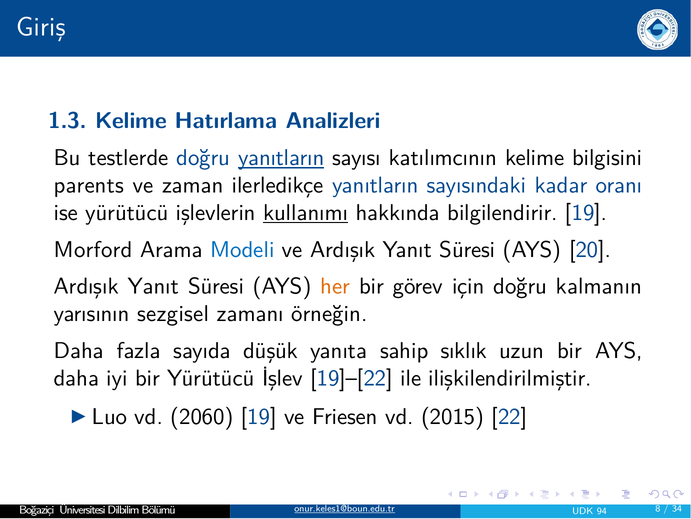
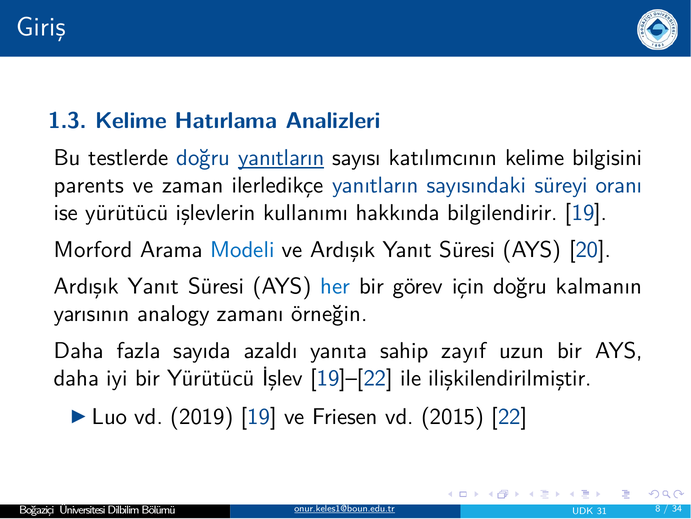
kadar: kadar -> süreyi
kullanımı underline: present -> none
her colour: orange -> blue
sezgisel: sezgisel -> analogy
düşük: düşük -> azaldı
sıklık: sıklık -> zayıf
2060: 2060 -> 2019
94: 94 -> 31
